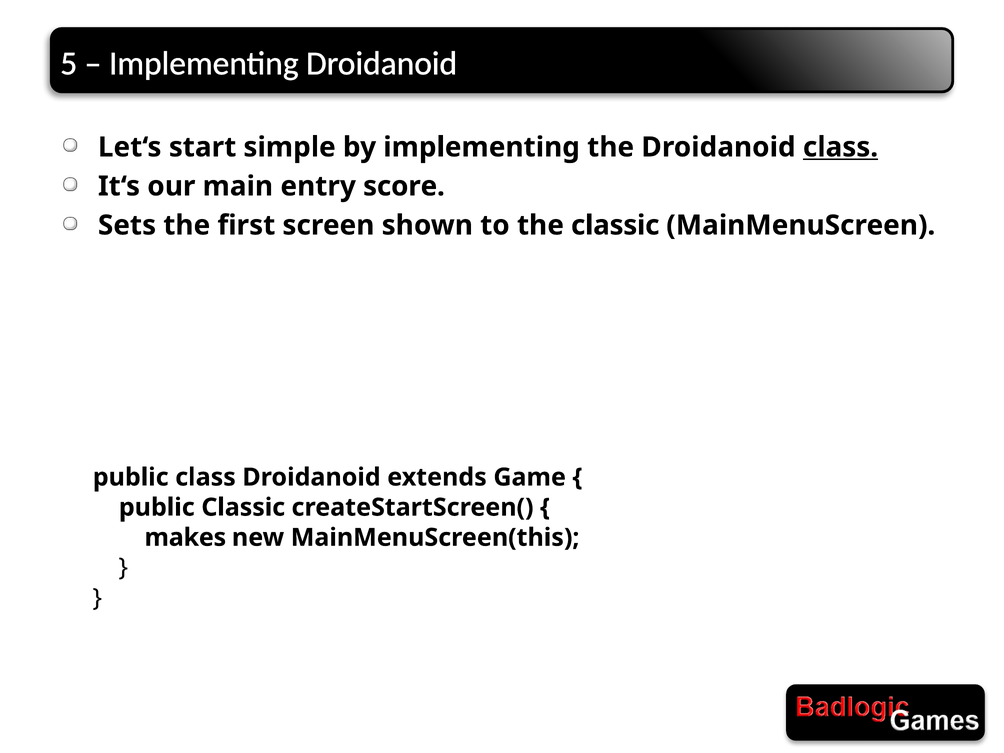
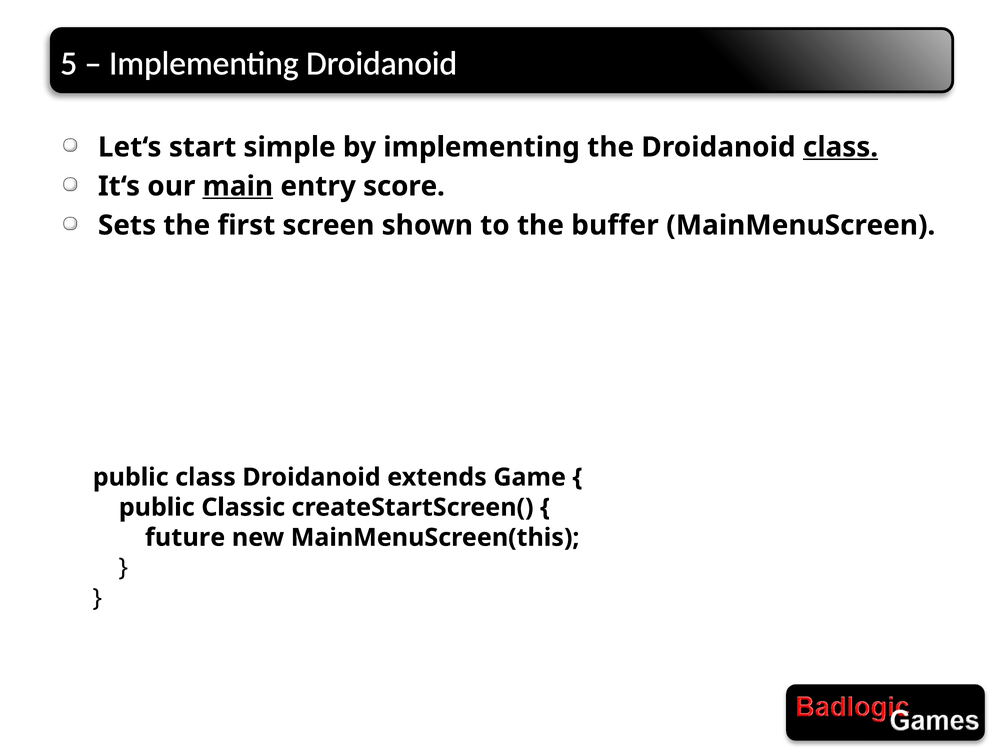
main underline: none -> present
the classic: classic -> buffer
makes: makes -> future
